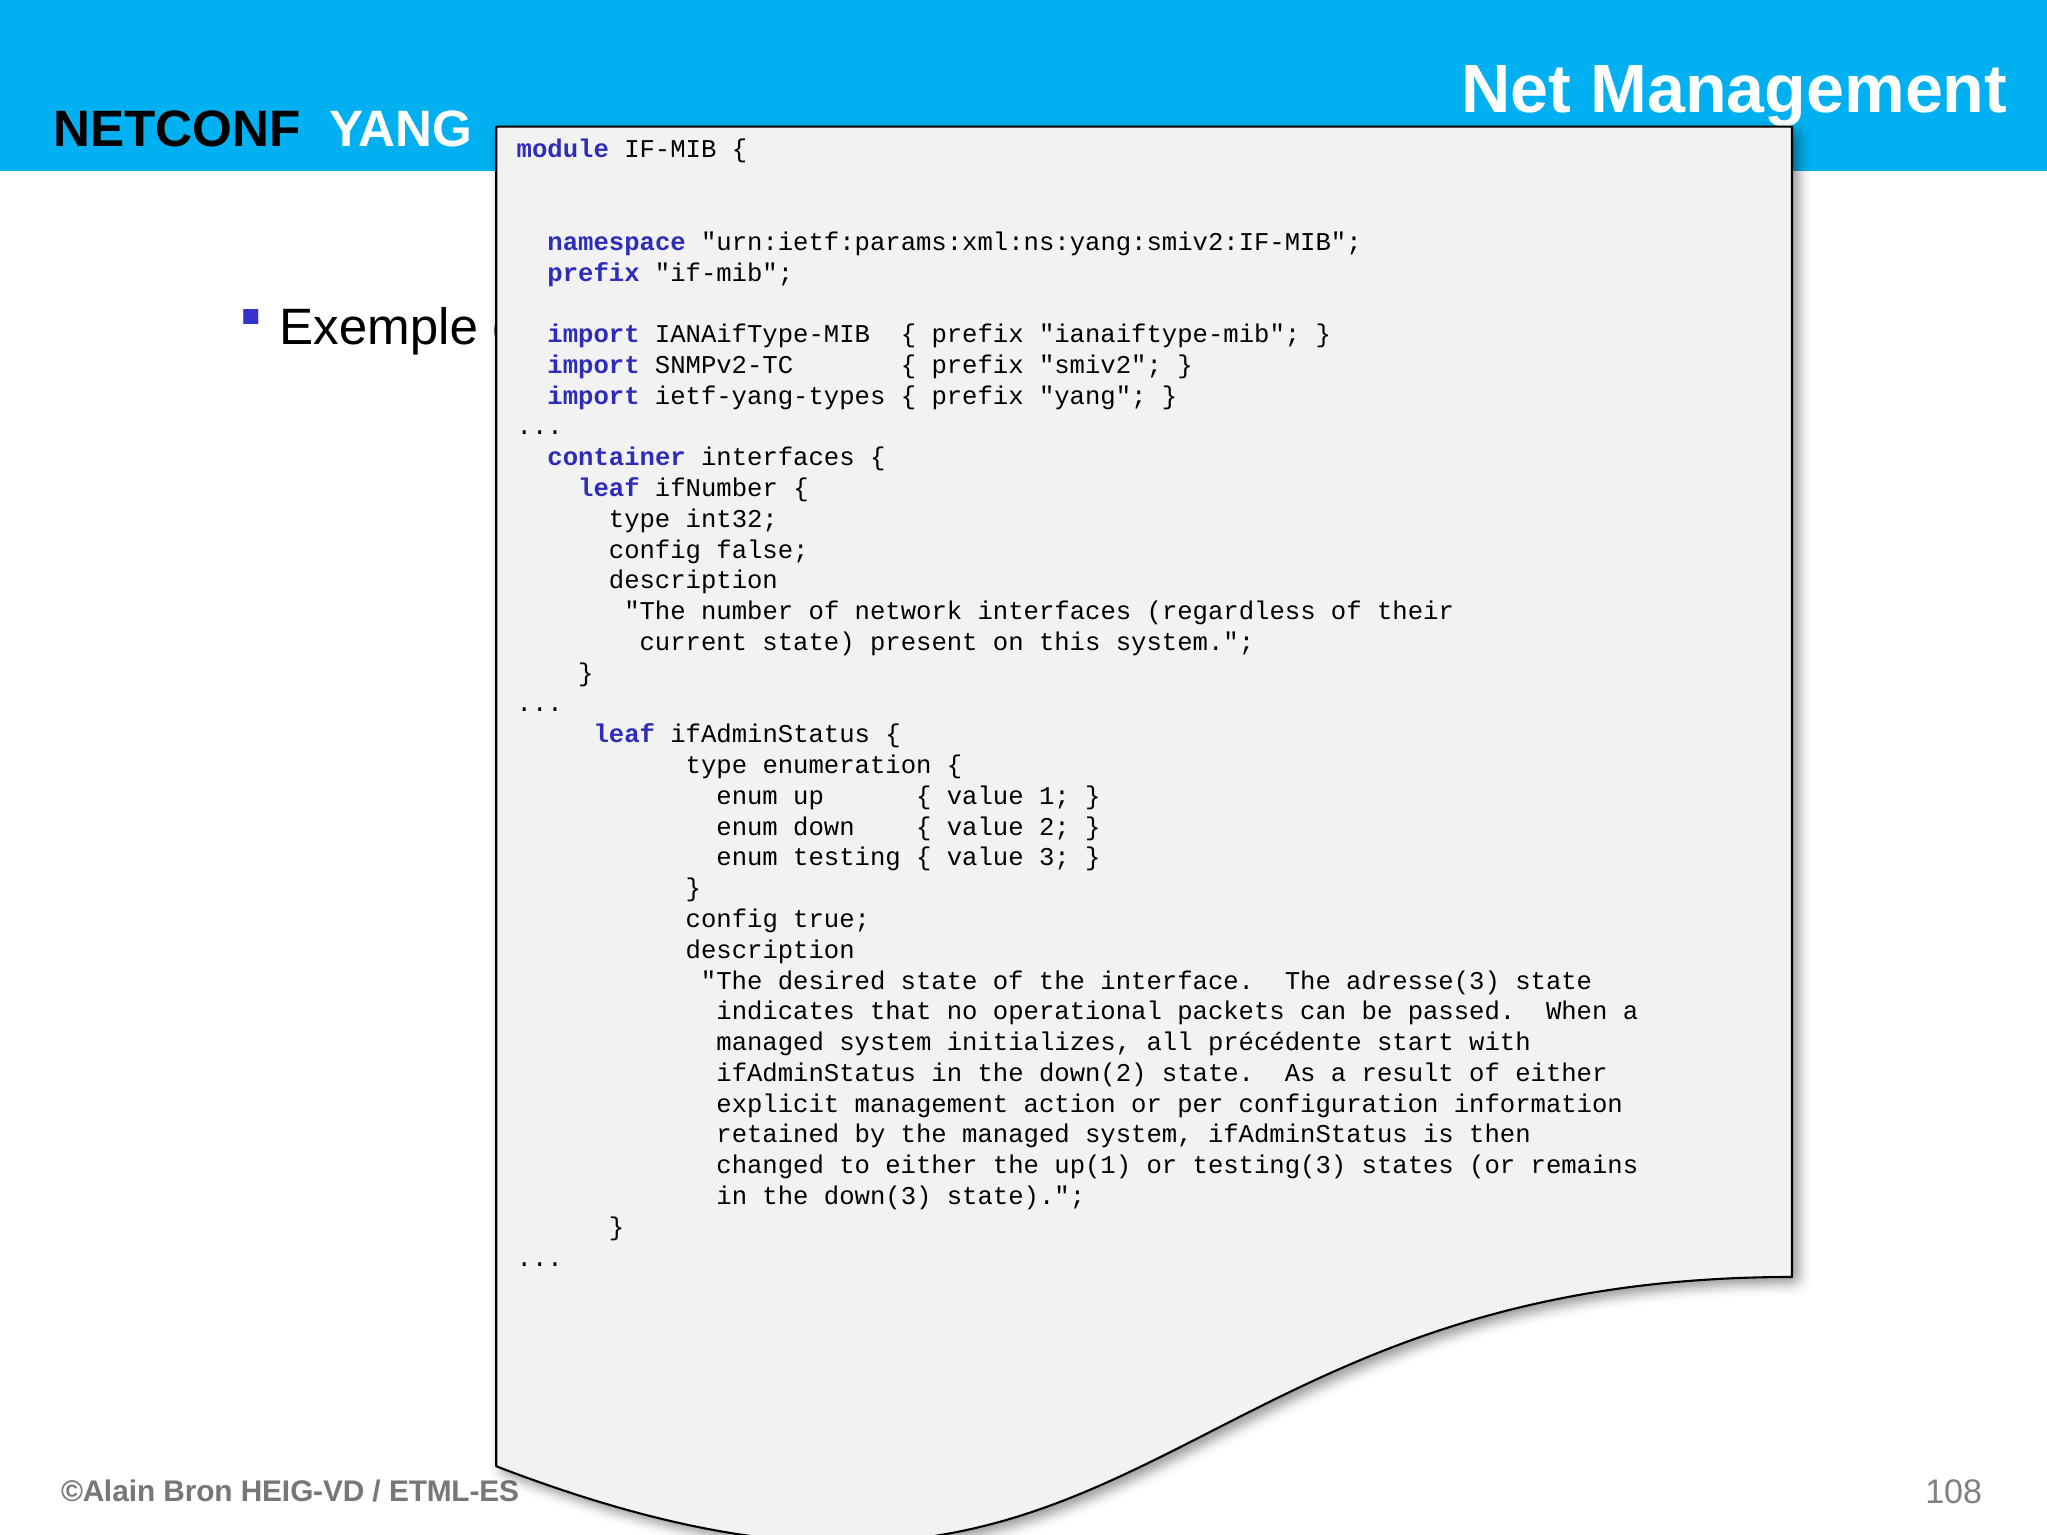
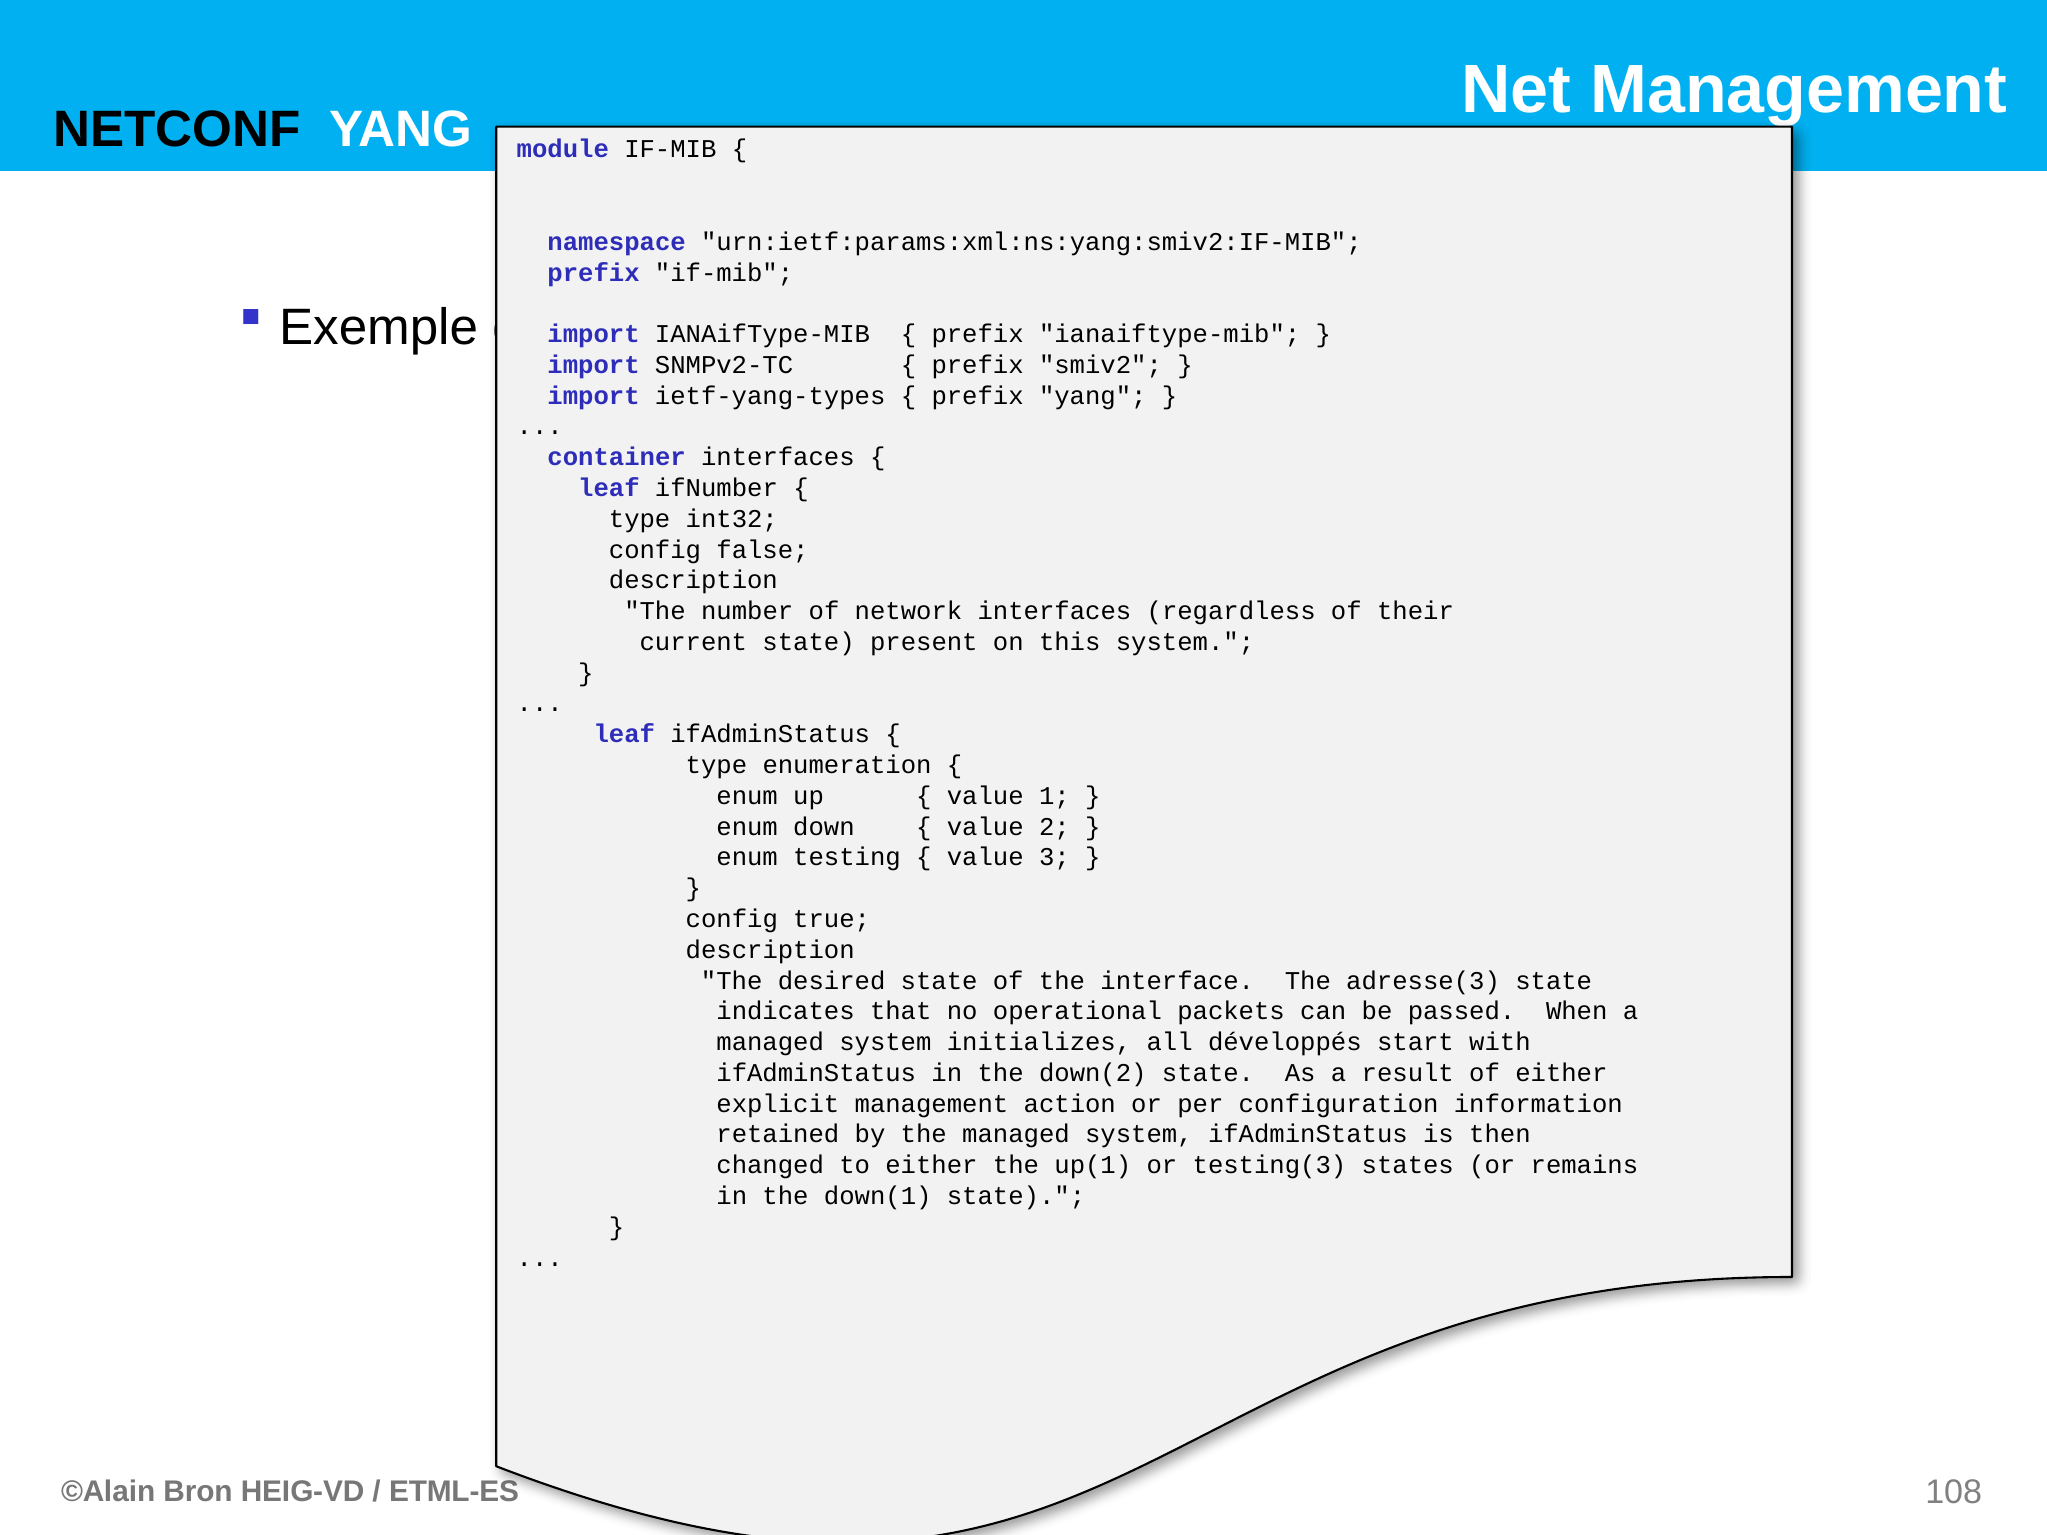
précédente: précédente -> développés
down(3: down(3 -> down(1
